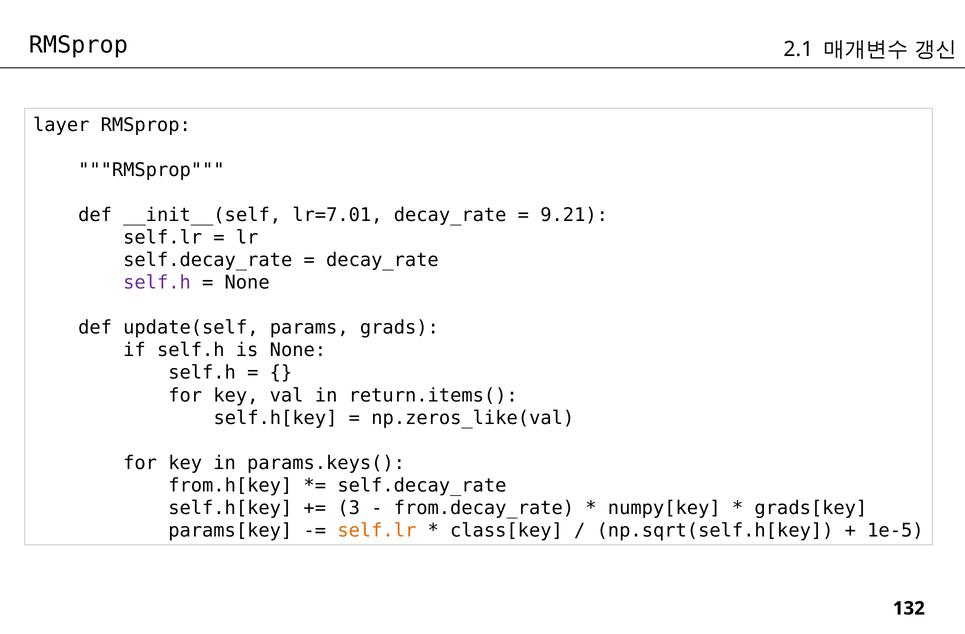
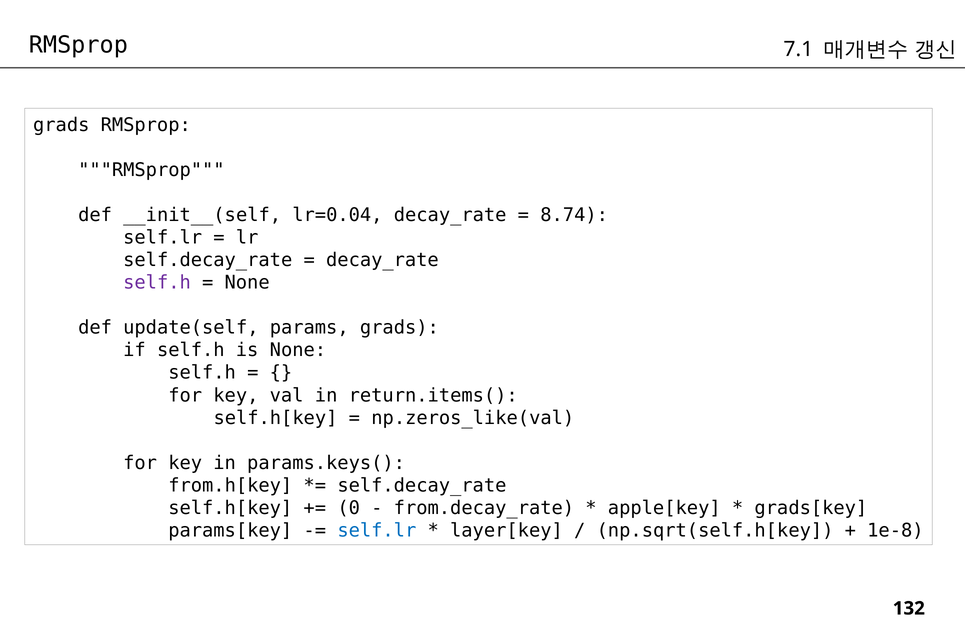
2.1: 2.1 -> 7.1
layer at (61, 125): layer -> grads
lr=7.01: lr=7.01 -> lr=0.04
9.21: 9.21 -> 8.74
3: 3 -> 0
numpy[key: numpy[key -> apple[key
self.lr at (377, 530) colour: orange -> blue
class[key: class[key -> layer[key
1e-5: 1e-5 -> 1e-8
